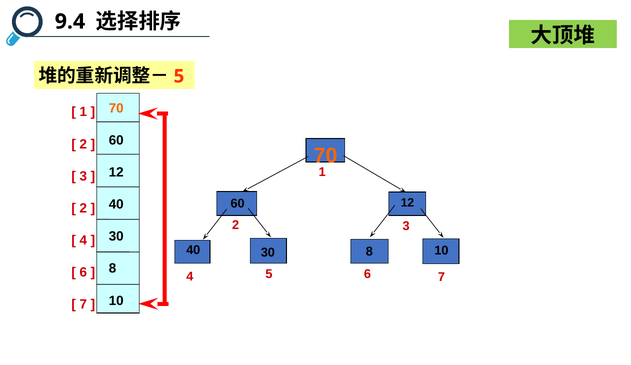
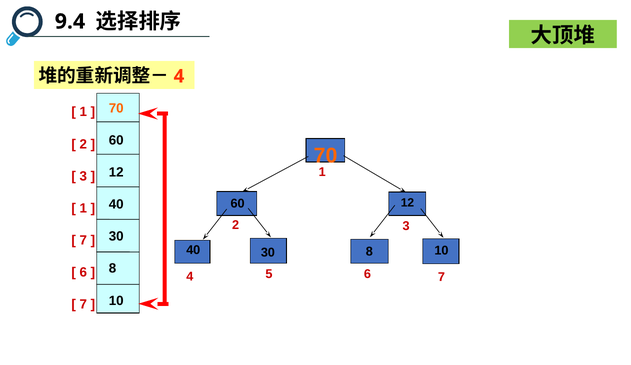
5 at (179, 76): 5 -> 4
2 at (83, 208): 2 -> 1
4 at (83, 240): 4 -> 7
